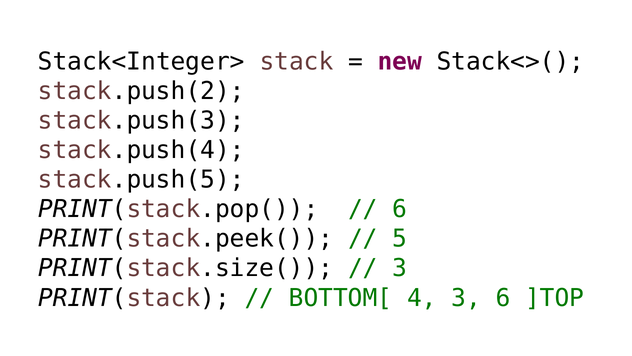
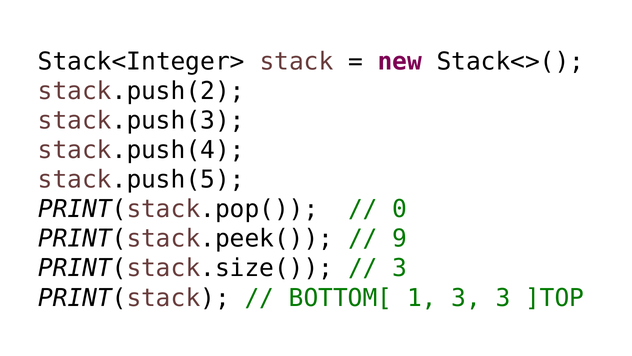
6 at (400, 209): 6 -> 0
5: 5 -> 9
4: 4 -> 1
3 6: 6 -> 3
